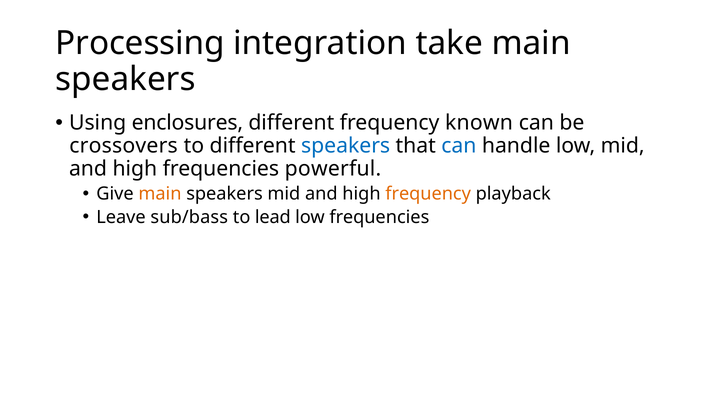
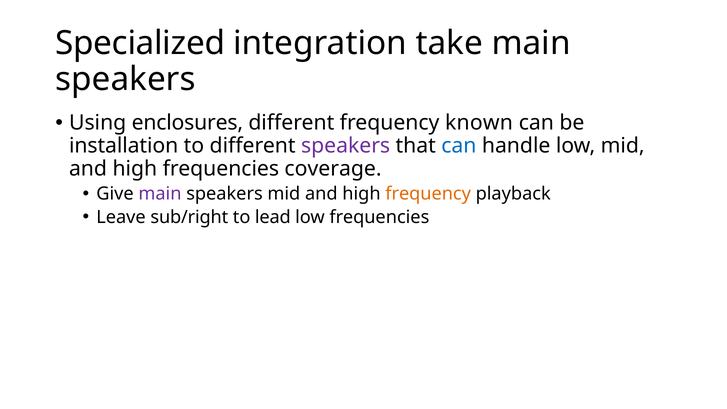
Processing: Processing -> Specialized
crossovers: crossovers -> installation
speakers at (346, 146) colour: blue -> purple
powerful: powerful -> coverage
main at (160, 194) colour: orange -> purple
sub/bass: sub/bass -> sub/right
